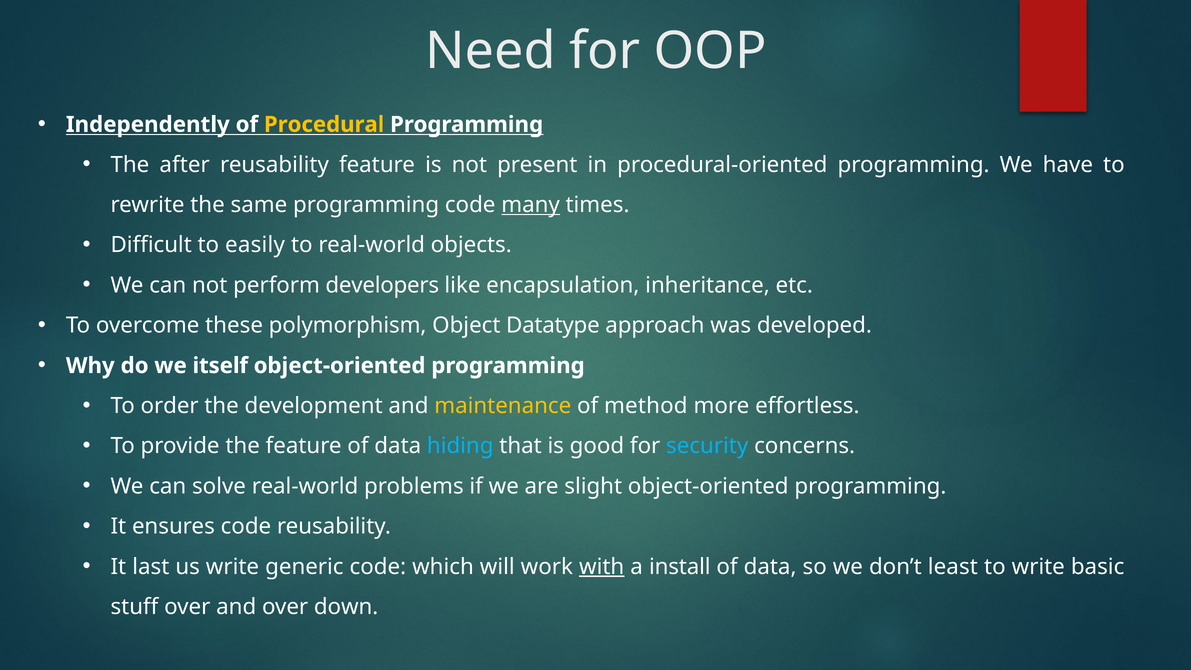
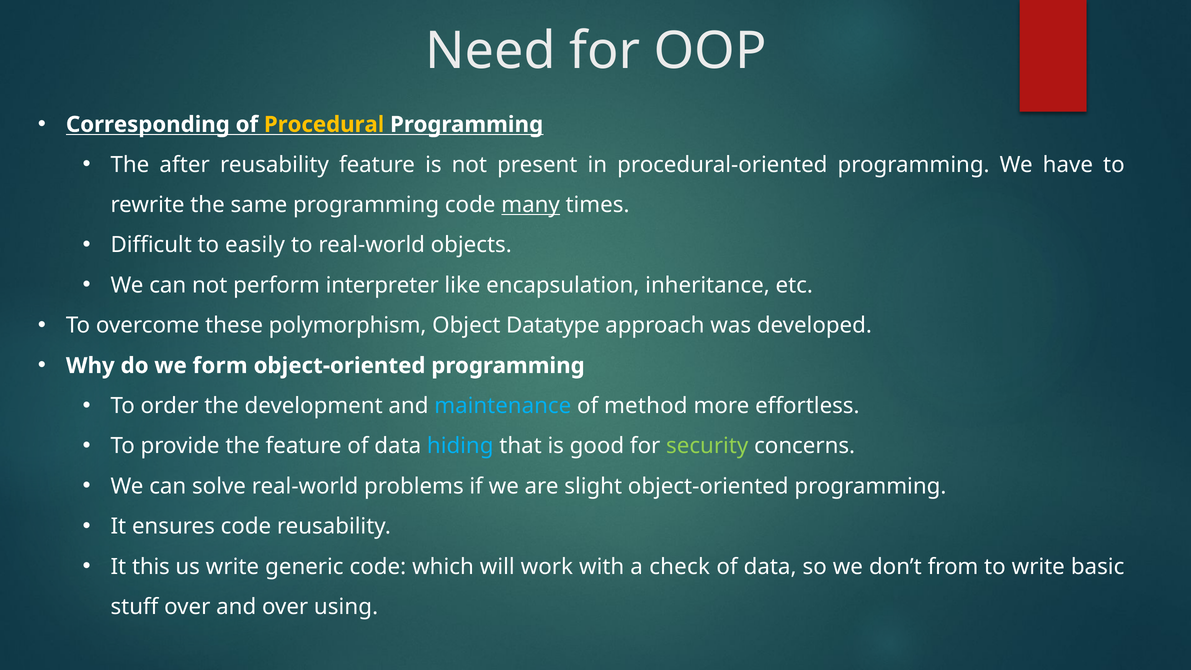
Independently: Independently -> Corresponding
developers: developers -> interpreter
itself: itself -> form
maintenance colour: yellow -> light blue
security colour: light blue -> light green
last: last -> this
with underline: present -> none
install: install -> check
least: least -> from
down: down -> using
